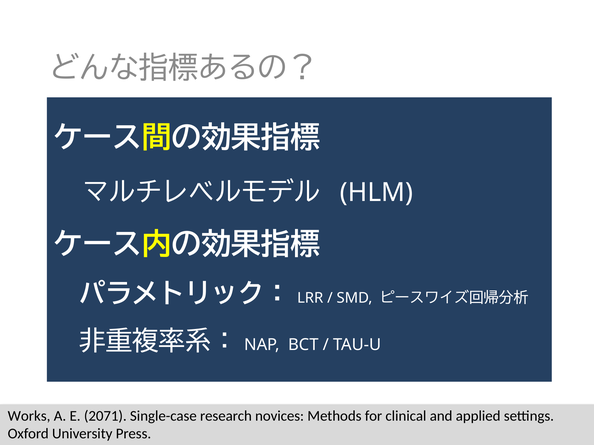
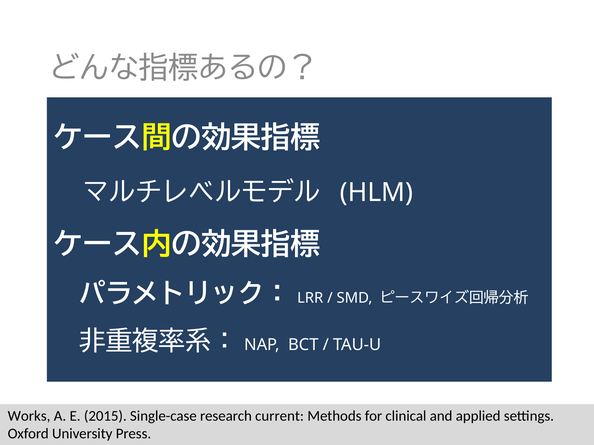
2071: 2071 -> 2015
novices: novices -> current
